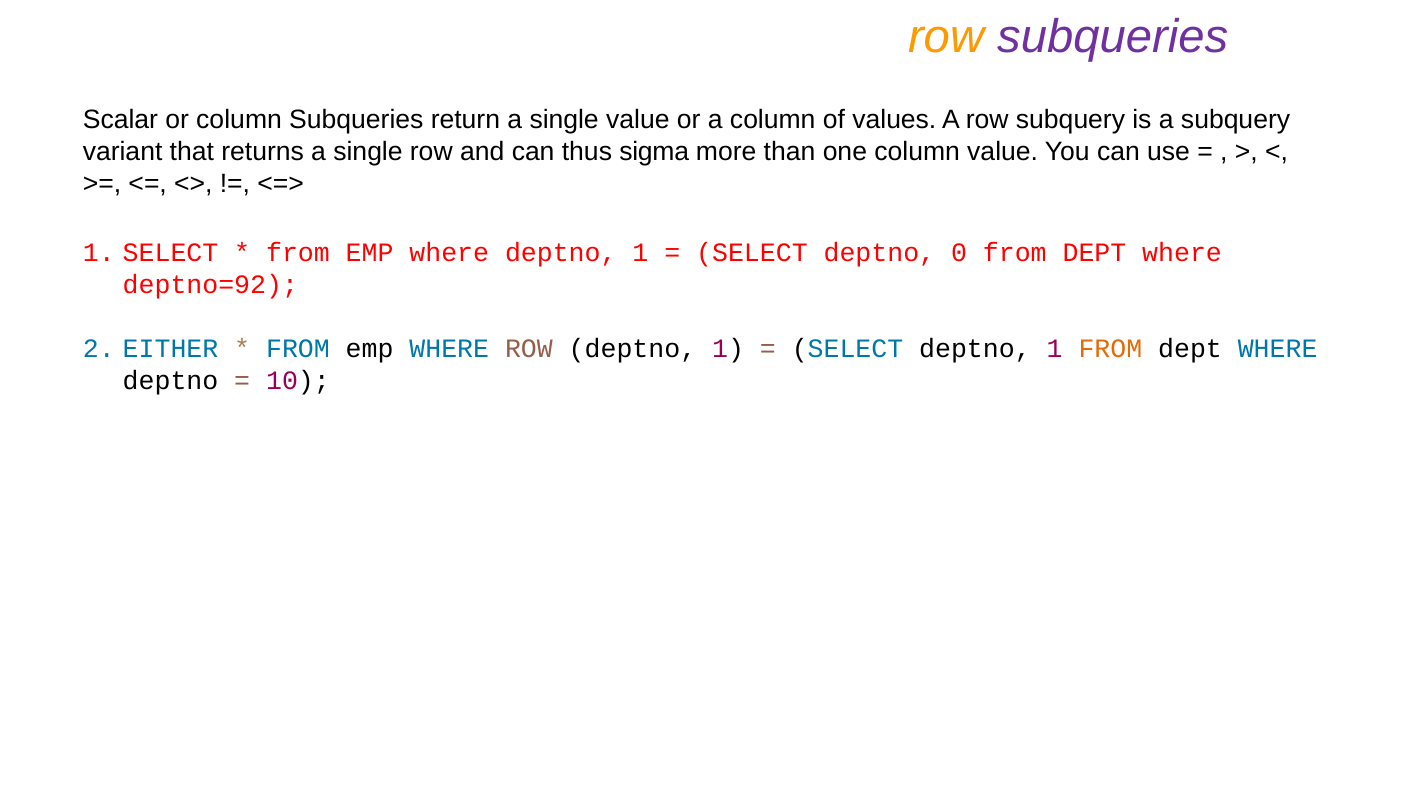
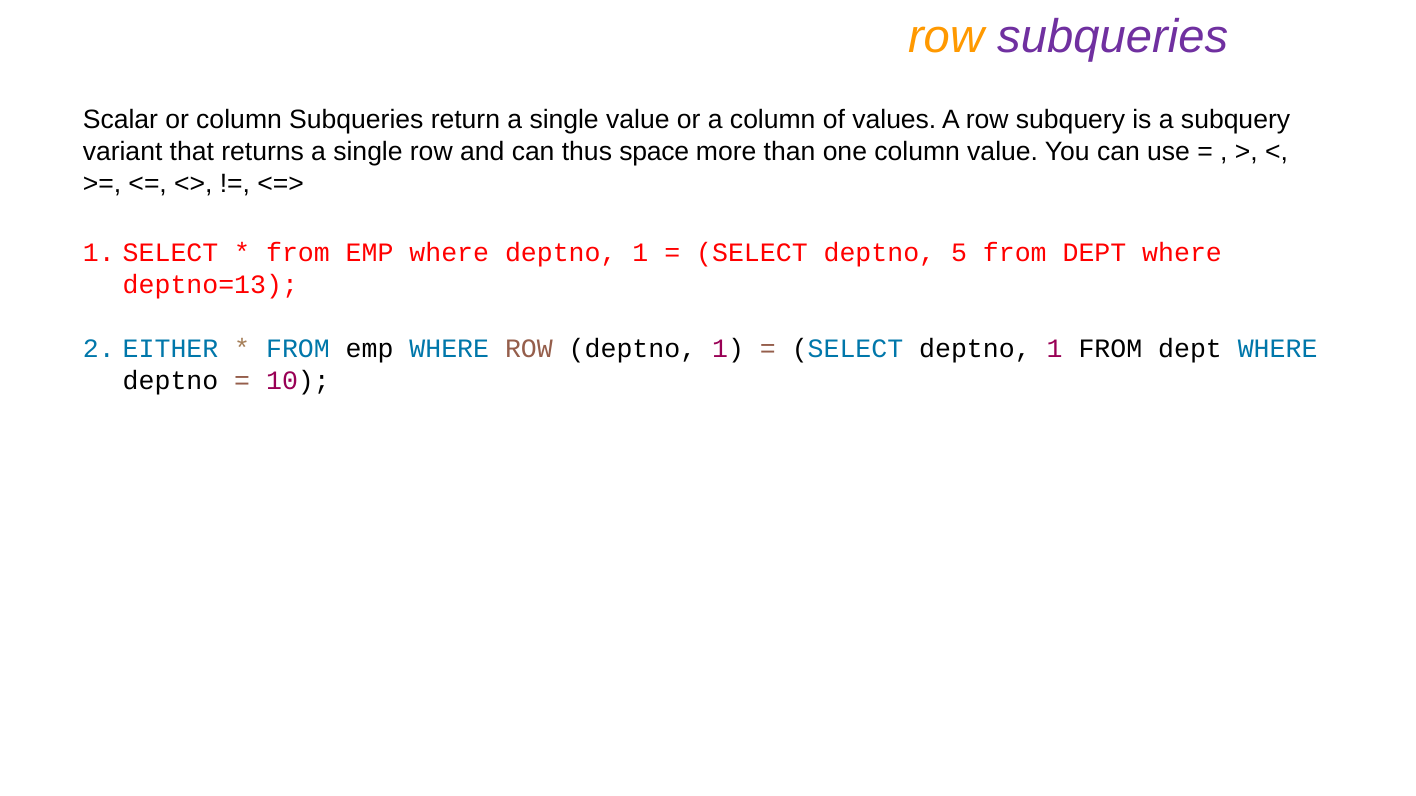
sigma: sigma -> space
0: 0 -> 5
deptno=92: deptno=92 -> deptno=13
FROM at (1110, 349) colour: orange -> black
